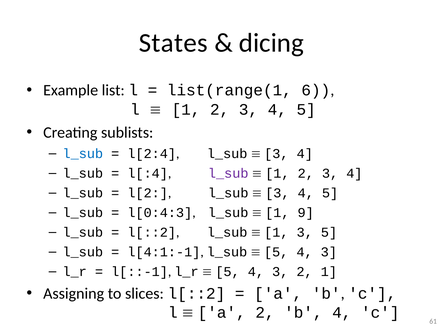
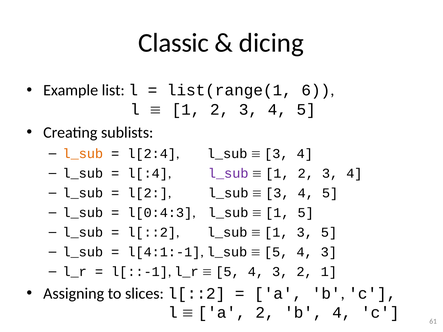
States: States -> Classic
l_sub at (83, 154) colour: blue -> orange
1 9: 9 -> 5
